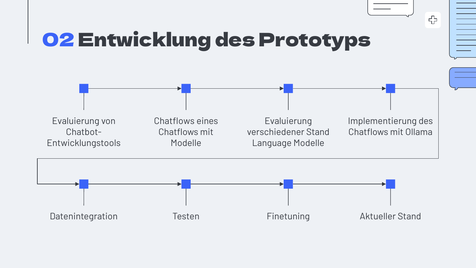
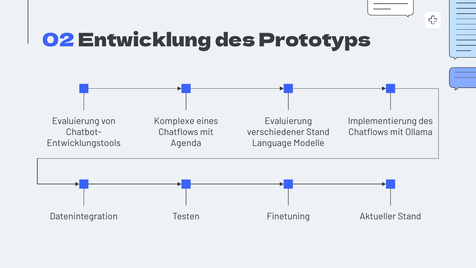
Chatflows at (174, 121): Chatflows -> Komplexe
Modelle at (186, 143): Modelle -> Agenda
